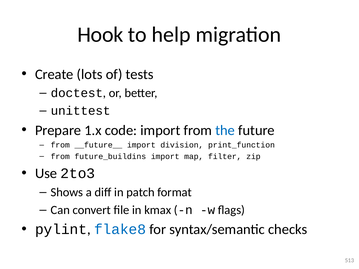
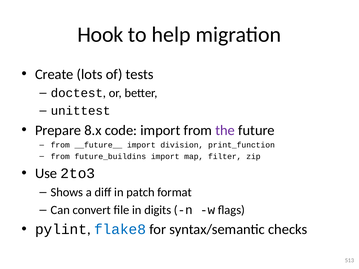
1.x: 1.x -> 8.x
the colour: blue -> purple
kmax: kmax -> digits
